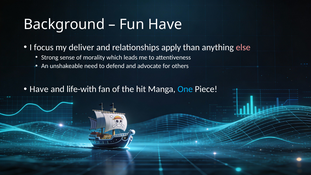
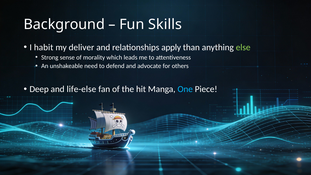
Fun Have: Have -> Skills
focus: focus -> habit
else colour: pink -> light green
Have at (39, 89): Have -> Deep
life-with: life-with -> life-else
